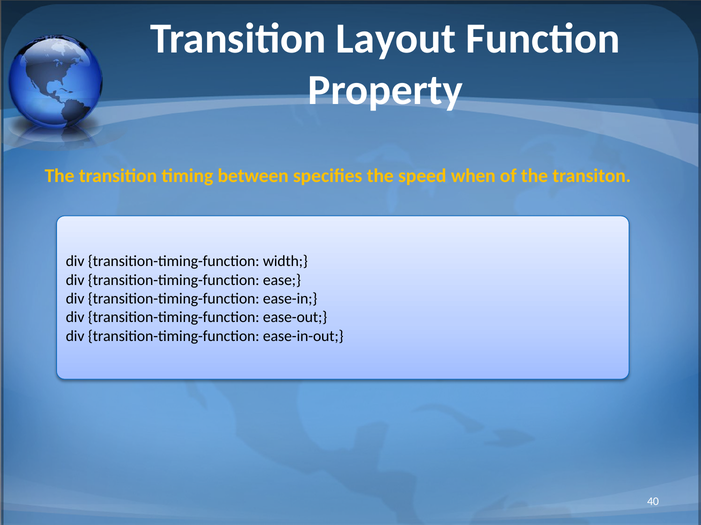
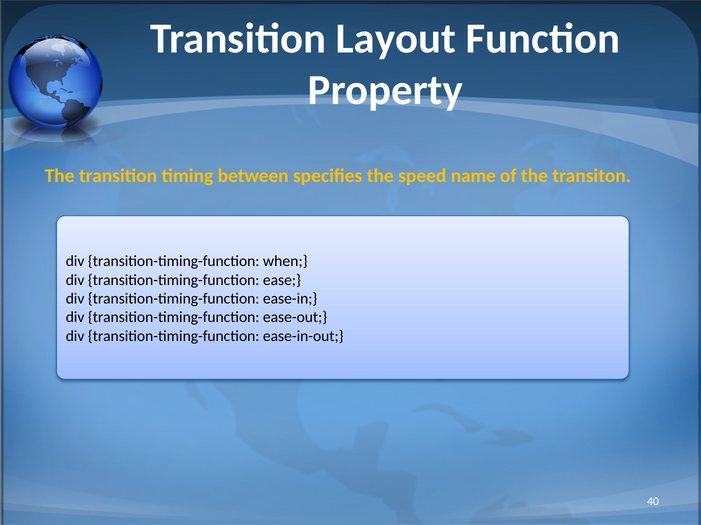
when: when -> name
width: width -> when
